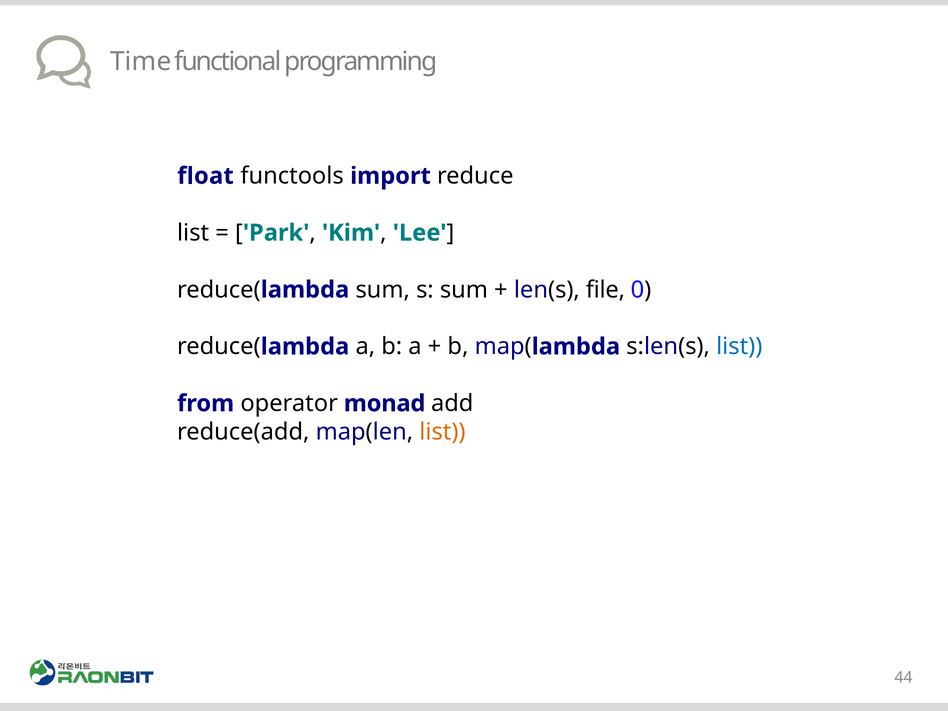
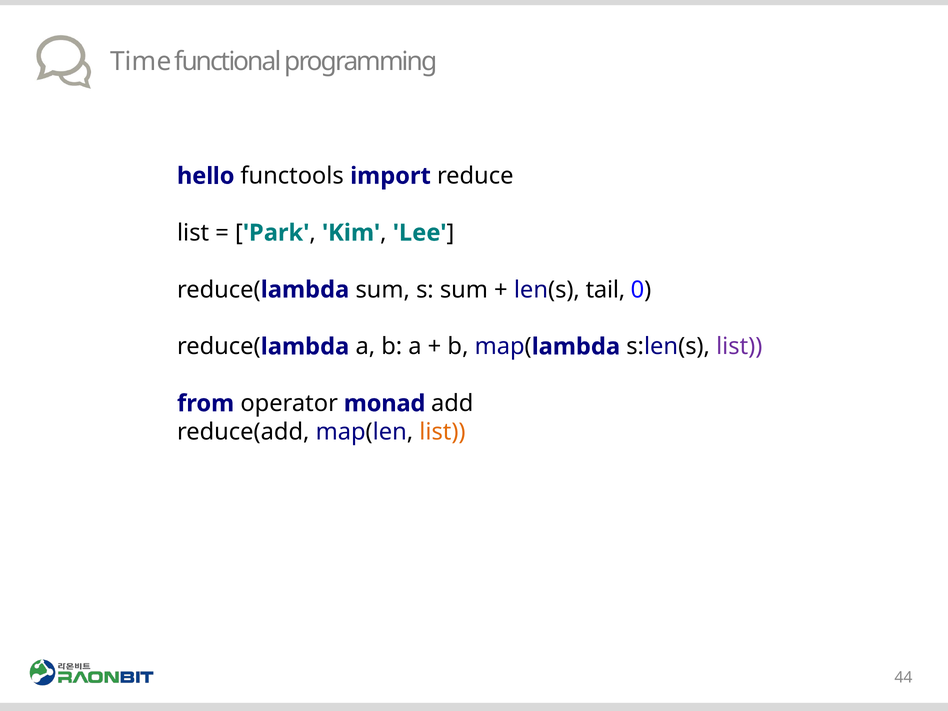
float: float -> hello
file: file -> tail
list at (739, 347) colour: blue -> purple
